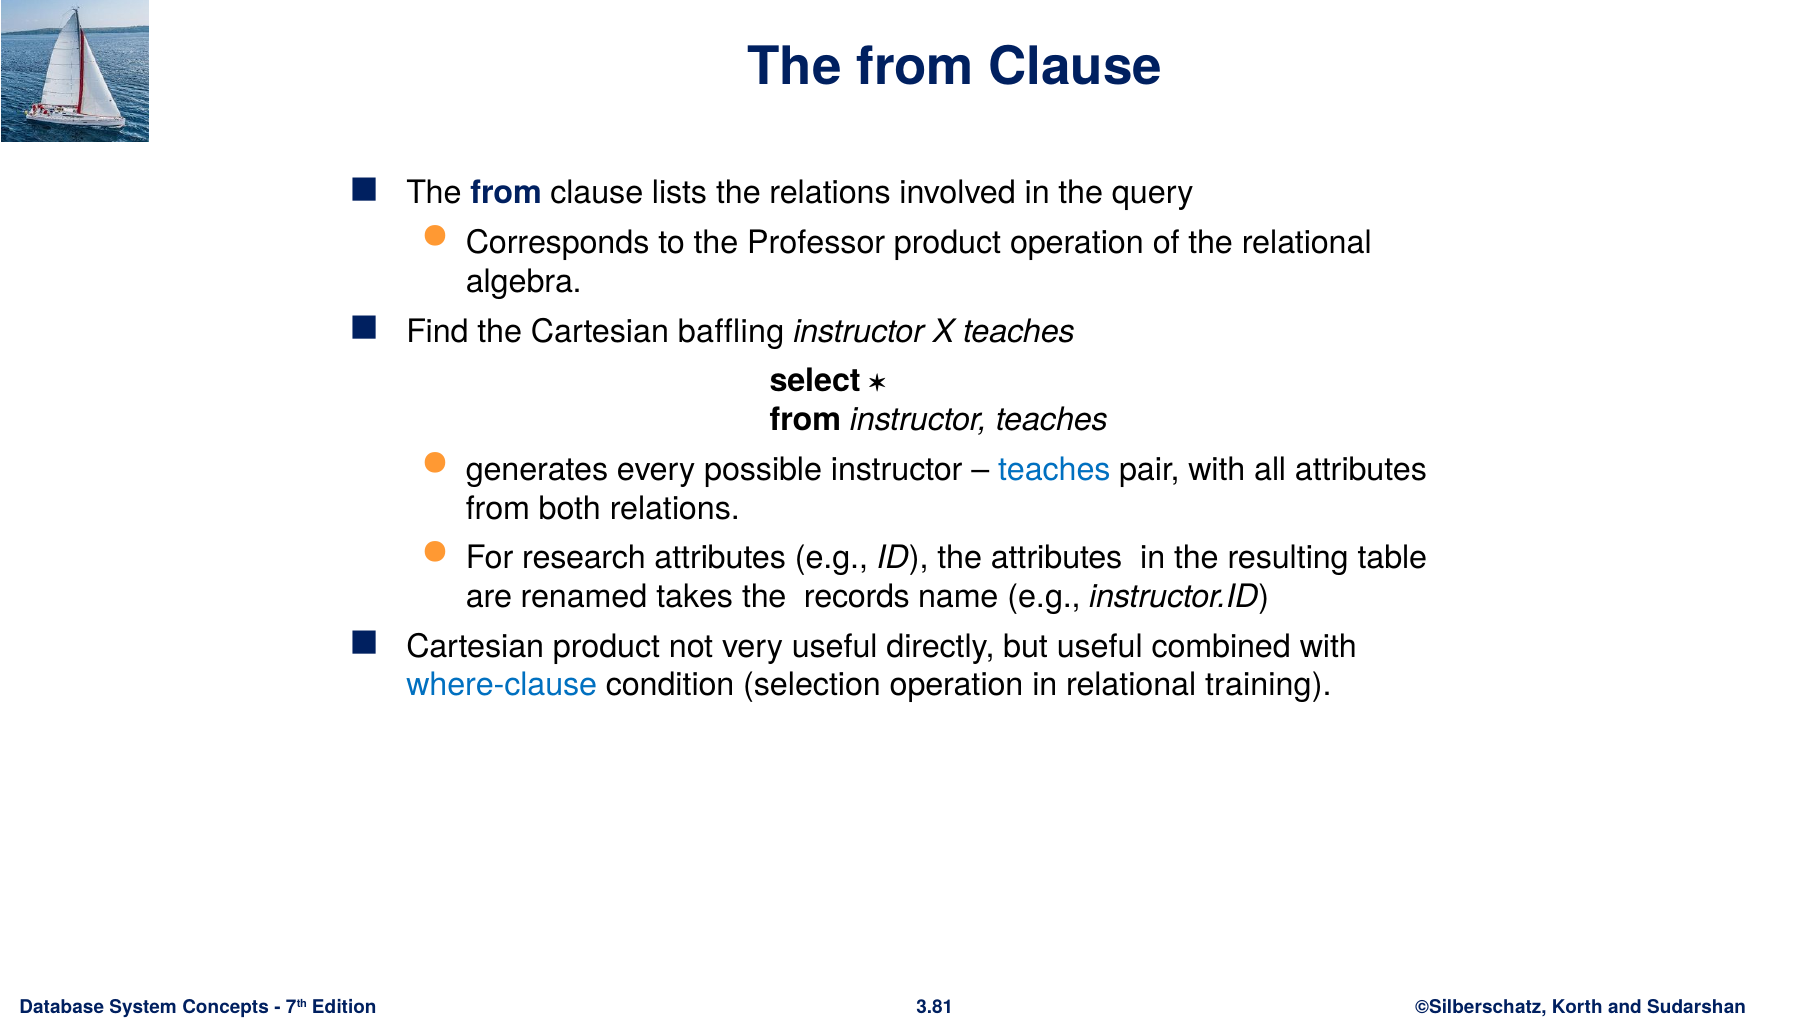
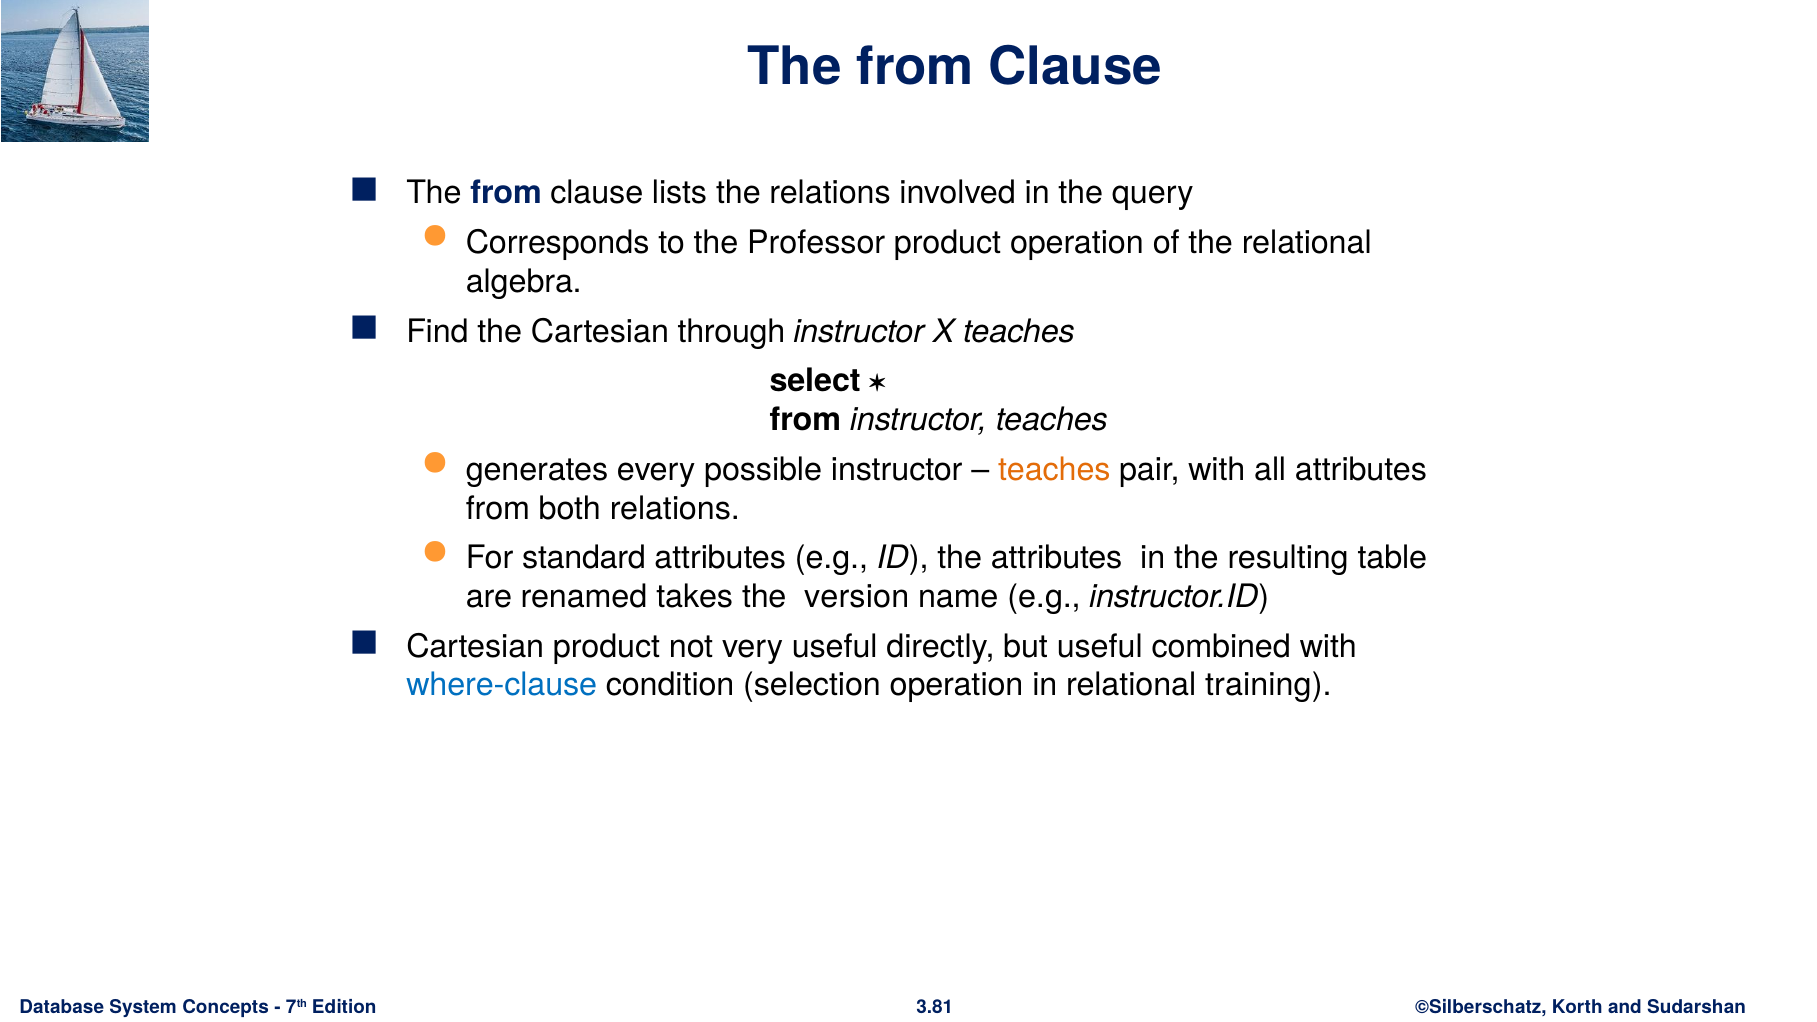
baffling: baffling -> through
teaches at (1054, 470) colour: blue -> orange
research: research -> standard
records: records -> version
